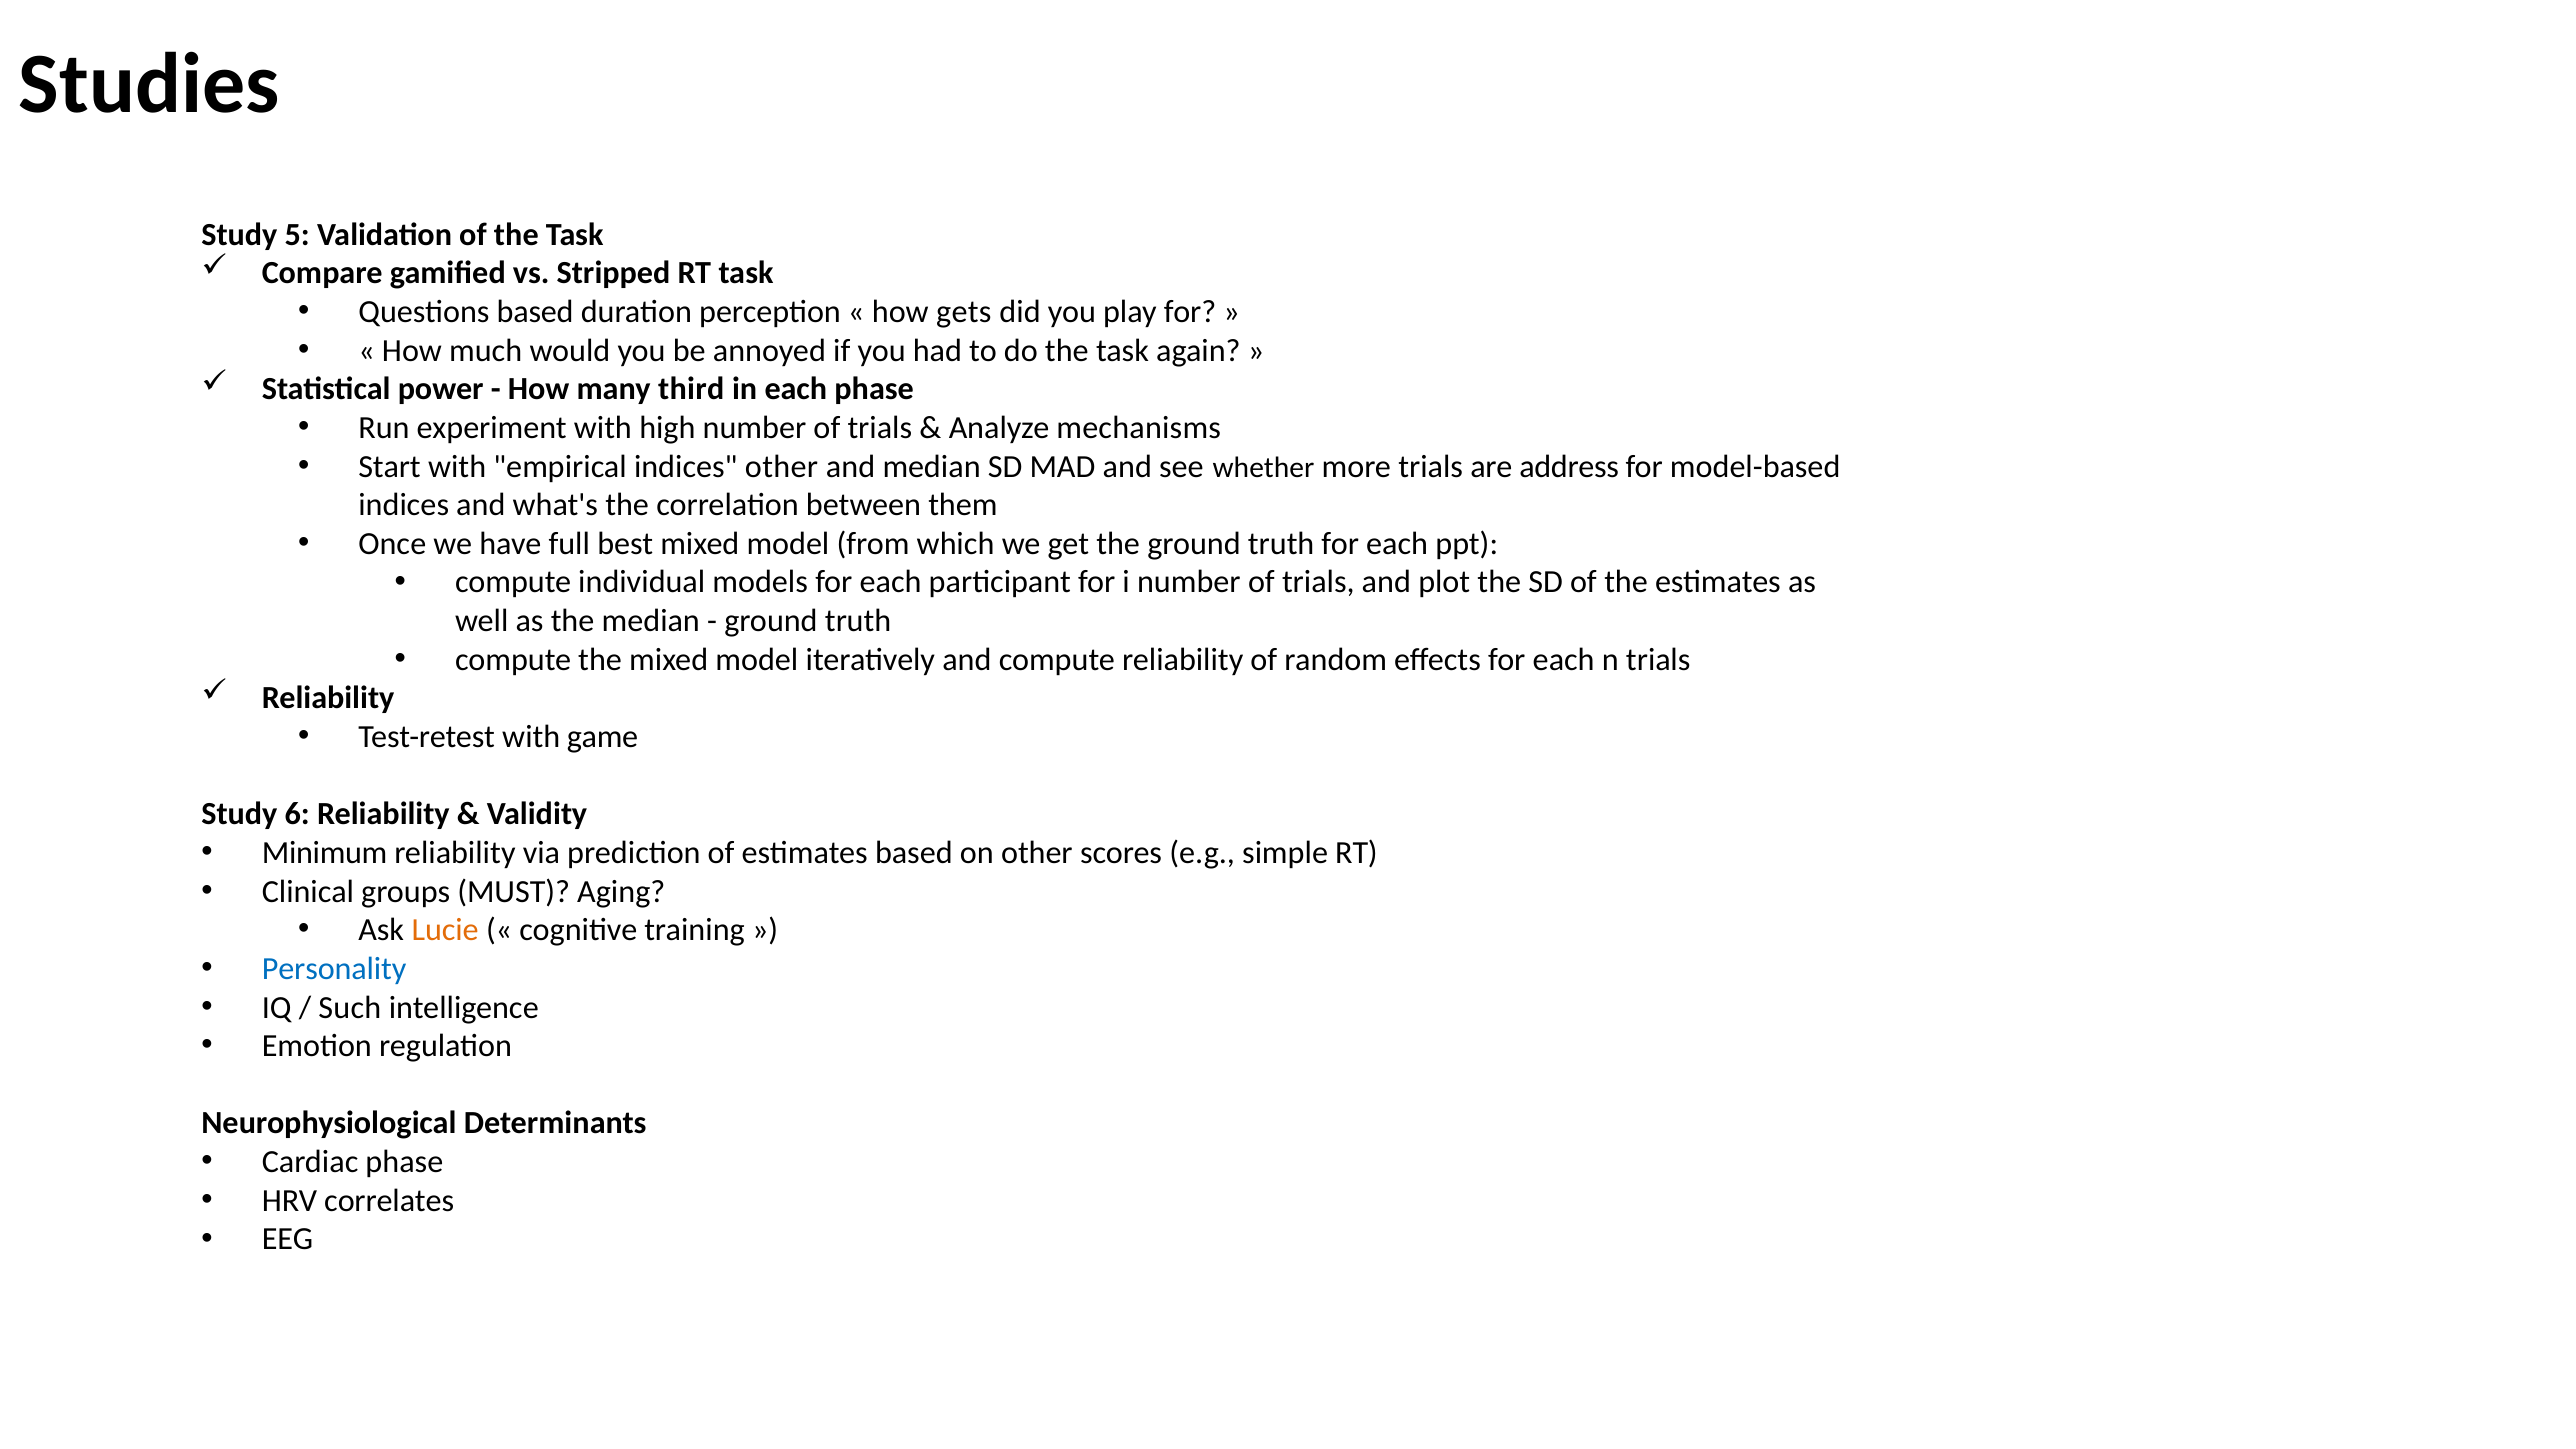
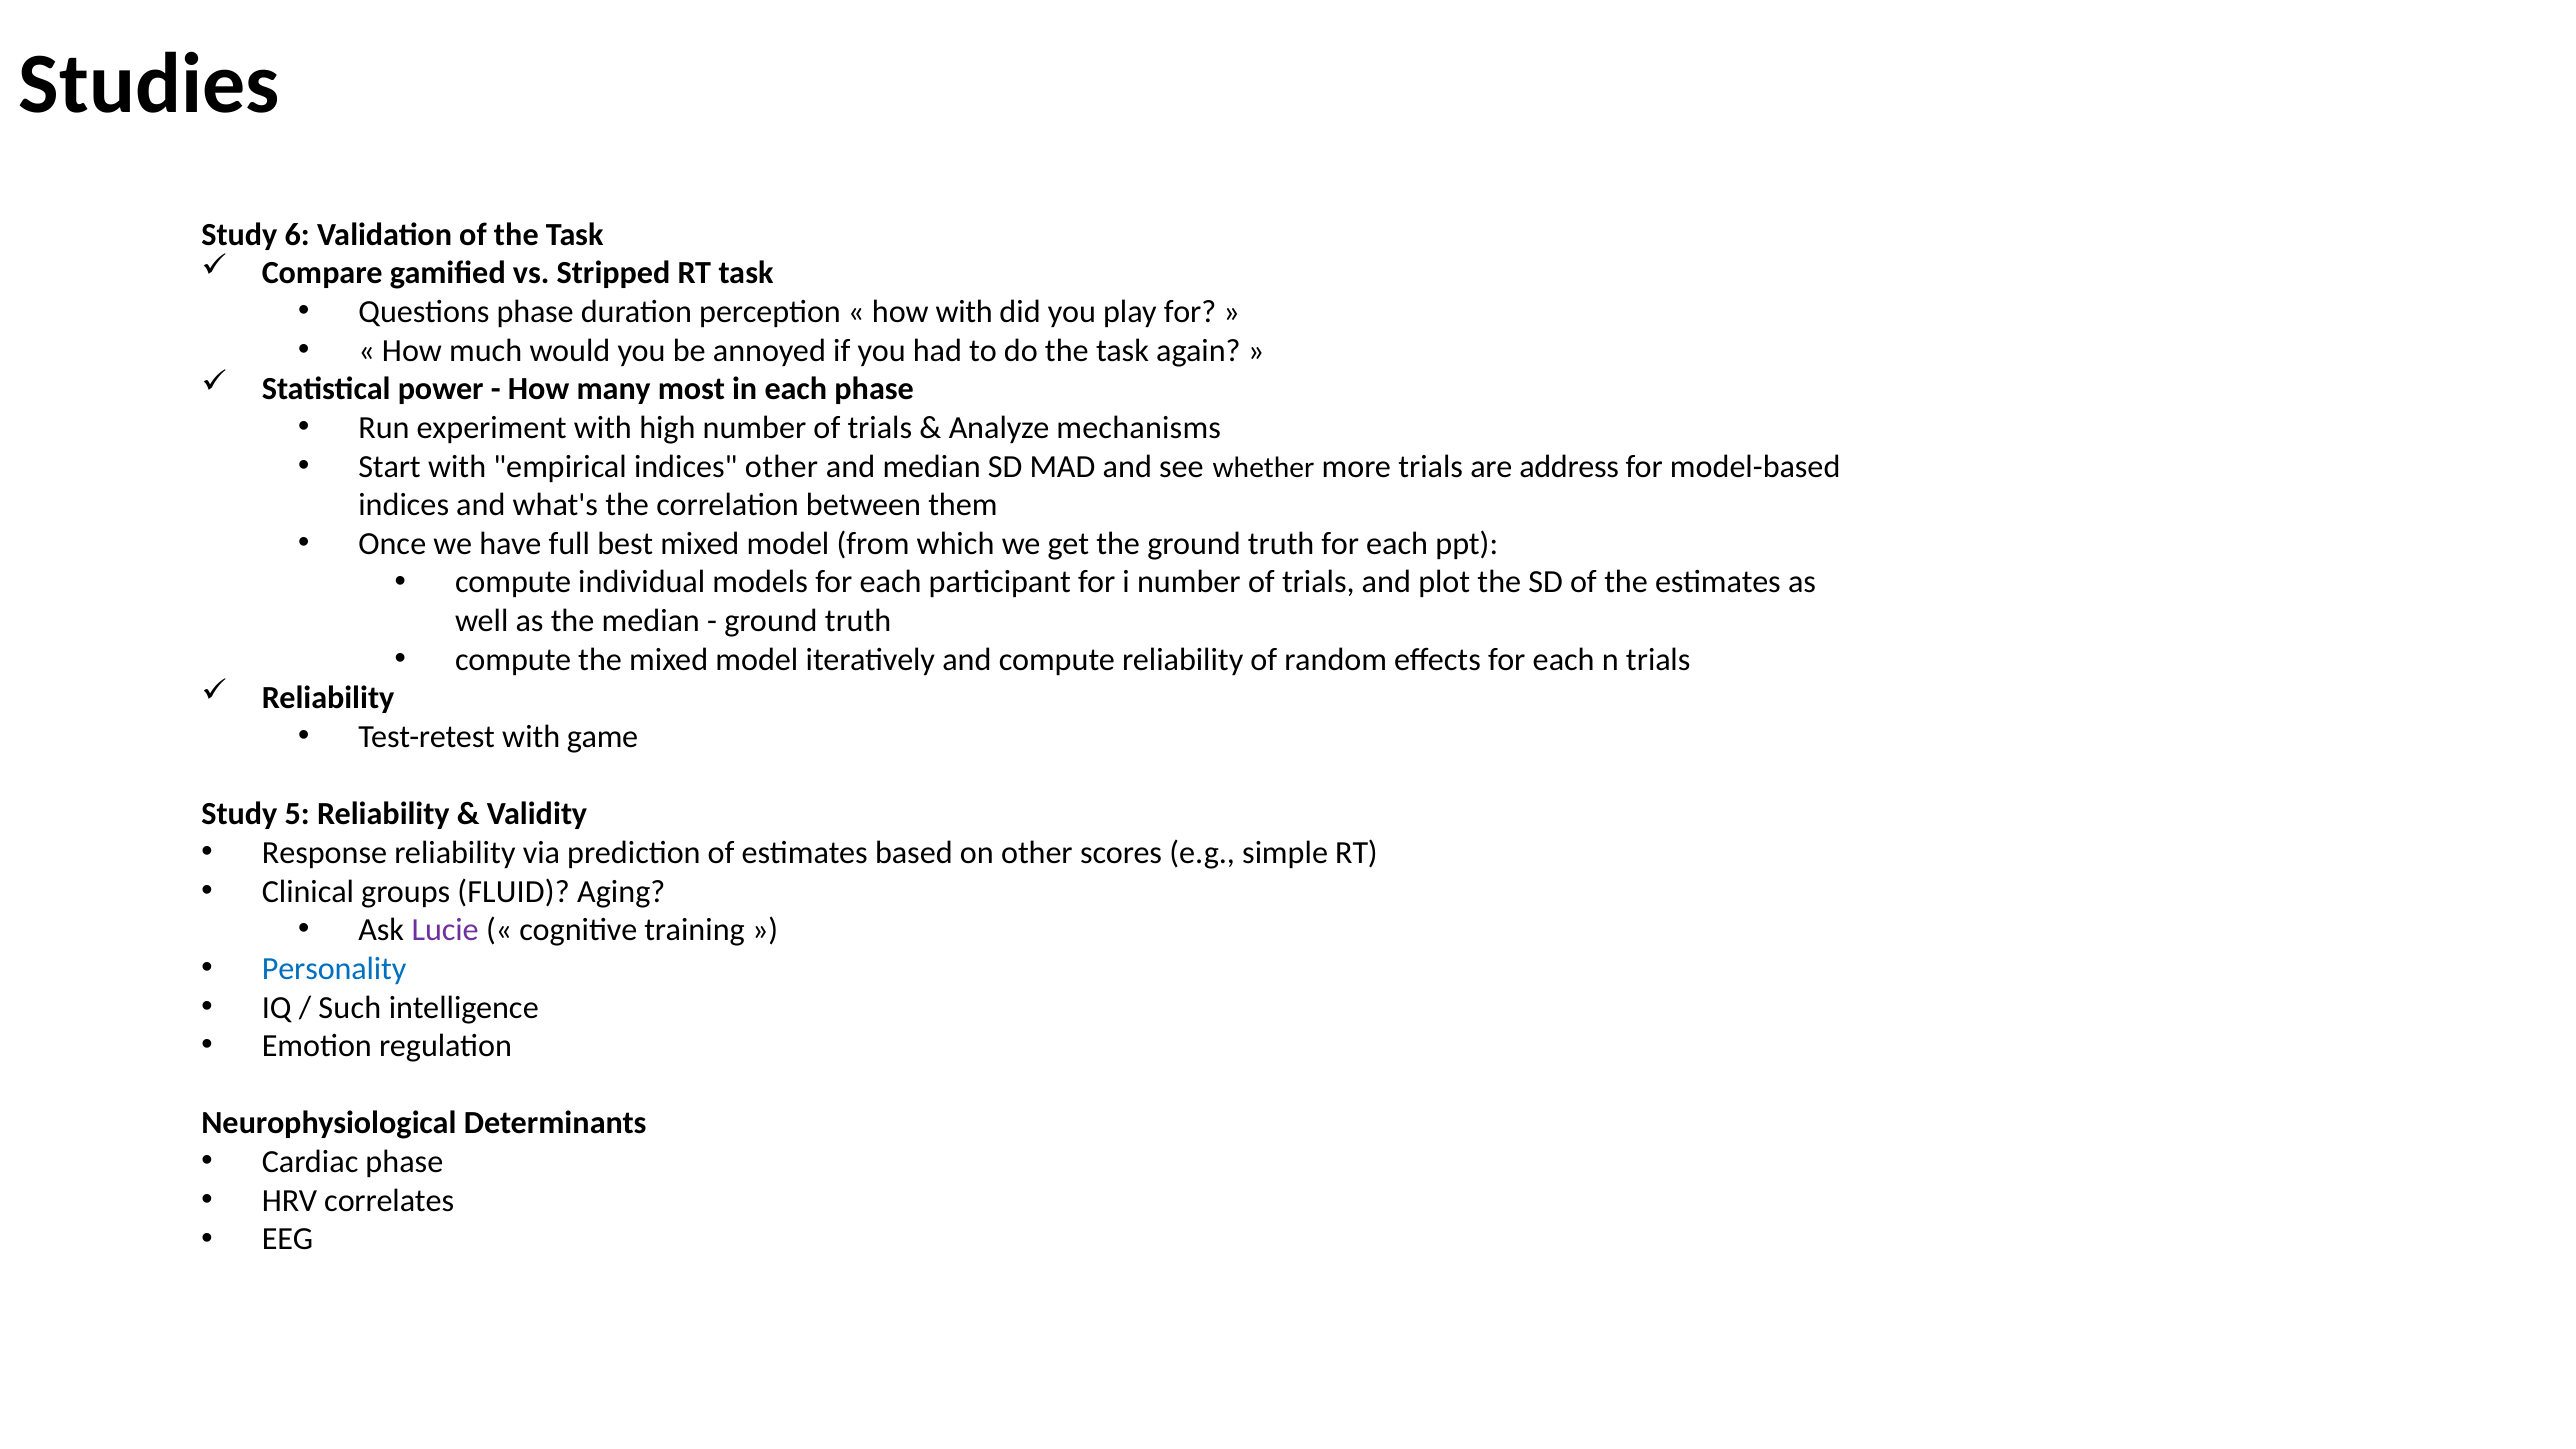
5: 5 -> 6
Questions based: based -> phase
how gets: gets -> with
third: third -> most
6: 6 -> 5
Minimum: Minimum -> Response
MUST: MUST -> FLUID
Lucie colour: orange -> purple
